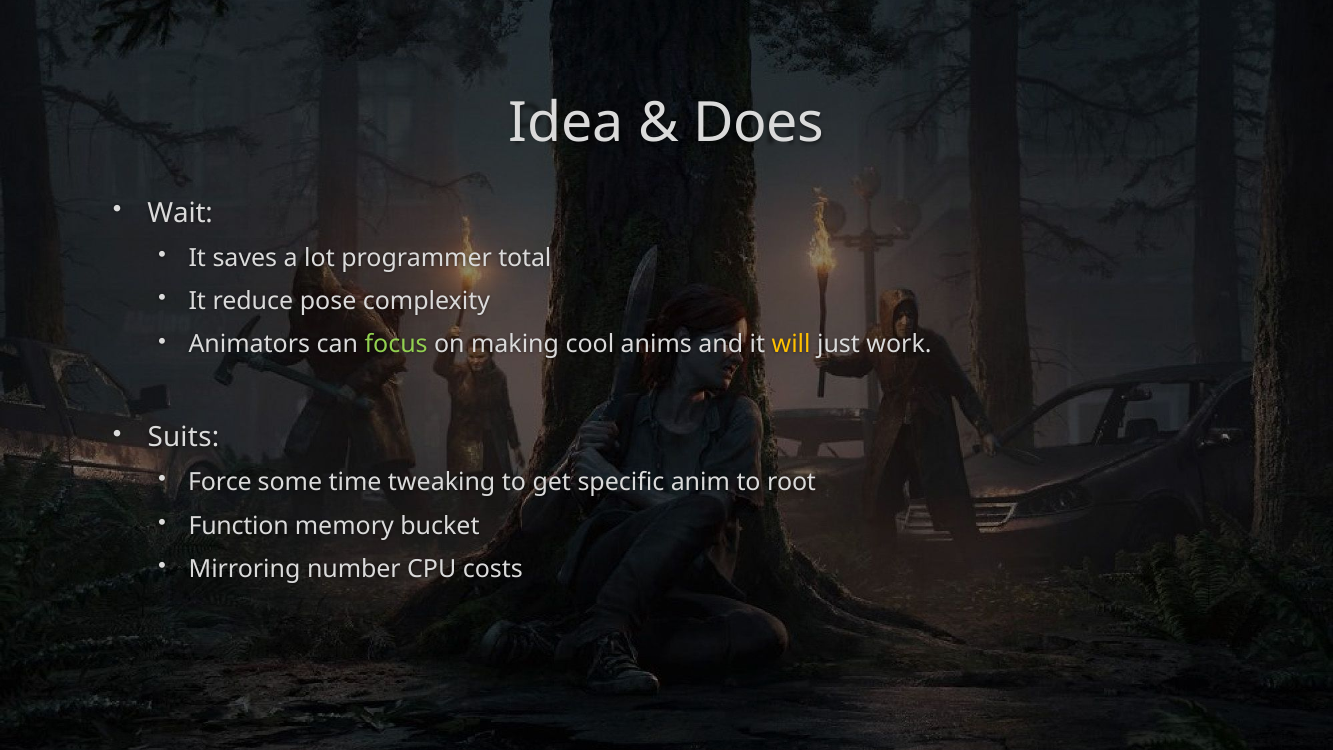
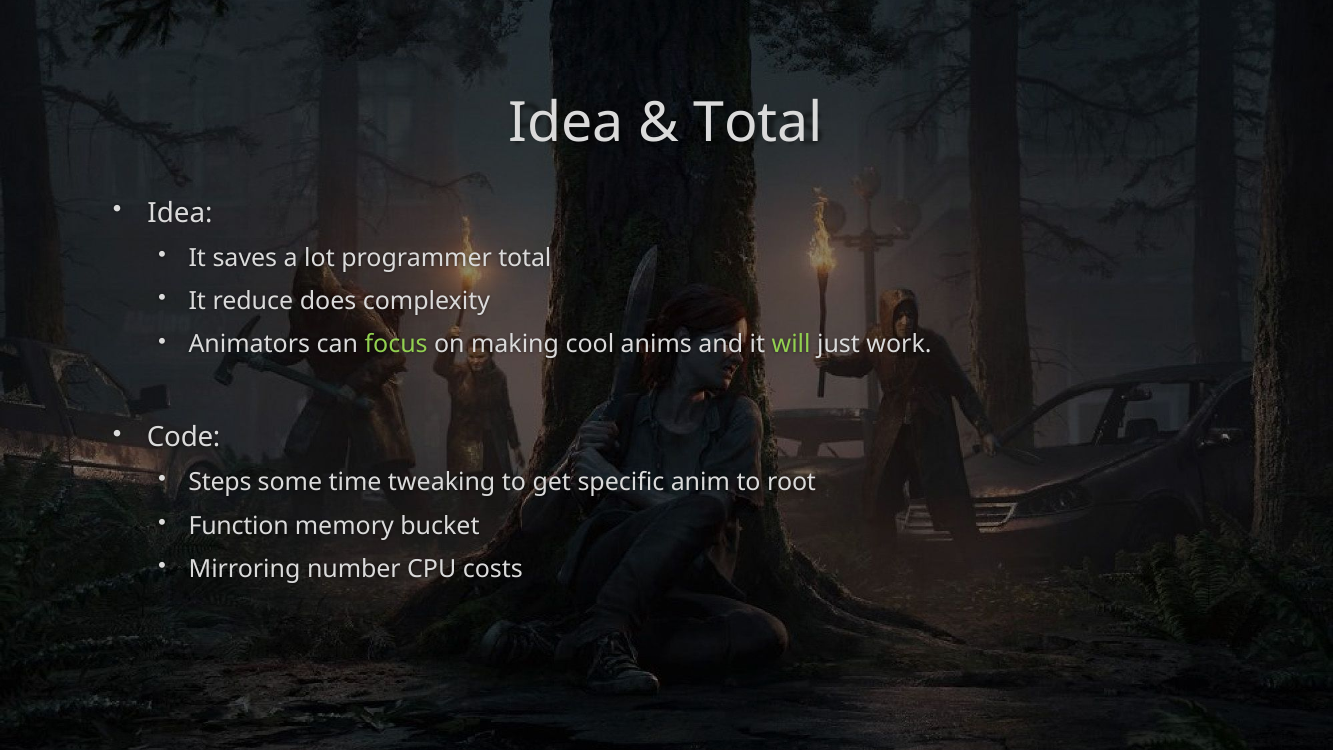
Does at (758, 124): Does -> Total
Wait at (180, 213): Wait -> Idea
pose: pose -> does
will colour: yellow -> light green
Suits: Suits -> Code
Force: Force -> Steps
